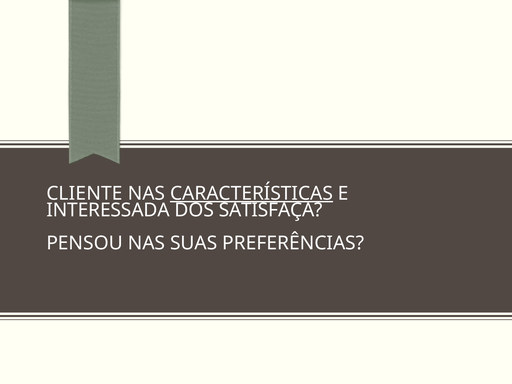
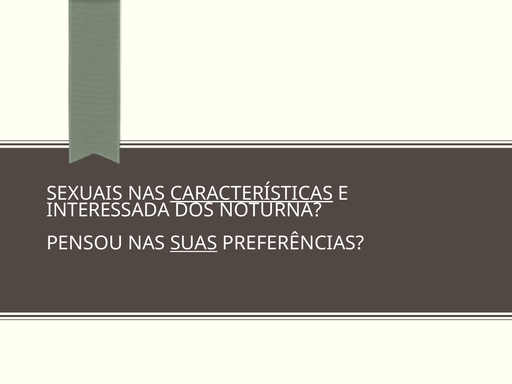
CLIENTE: CLIENTE -> SEXUAIS
SATISFAÇA: SATISFAÇA -> NOTURNA
SUAS underline: none -> present
